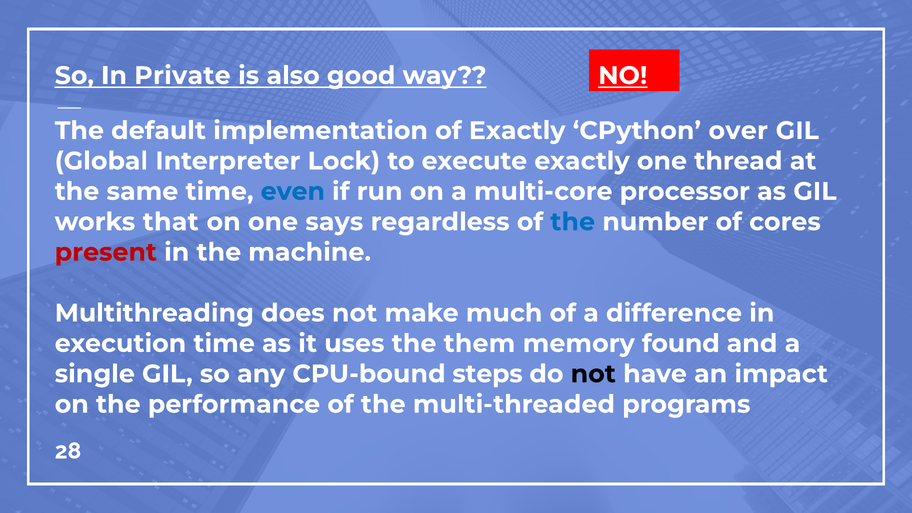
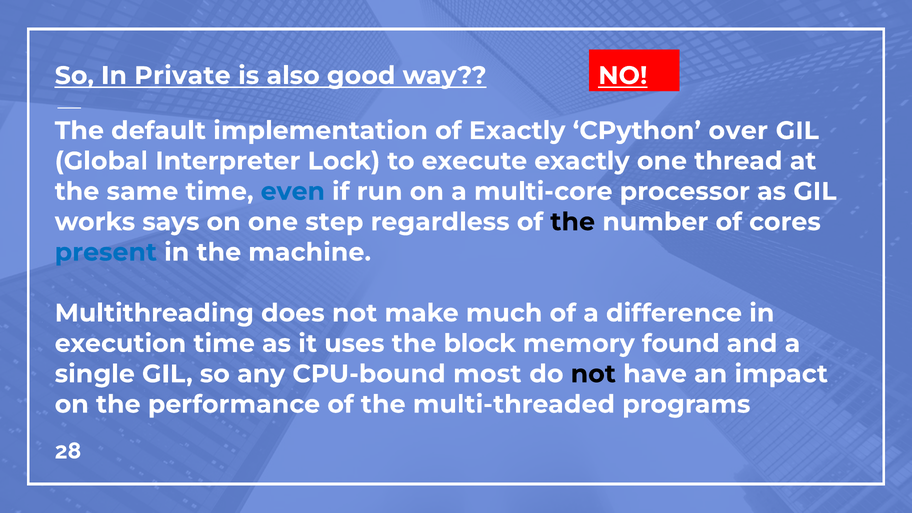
that: that -> says
says: says -> step
the at (573, 222) colour: blue -> black
present colour: red -> blue
them: them -> block
steps: steps -> most
